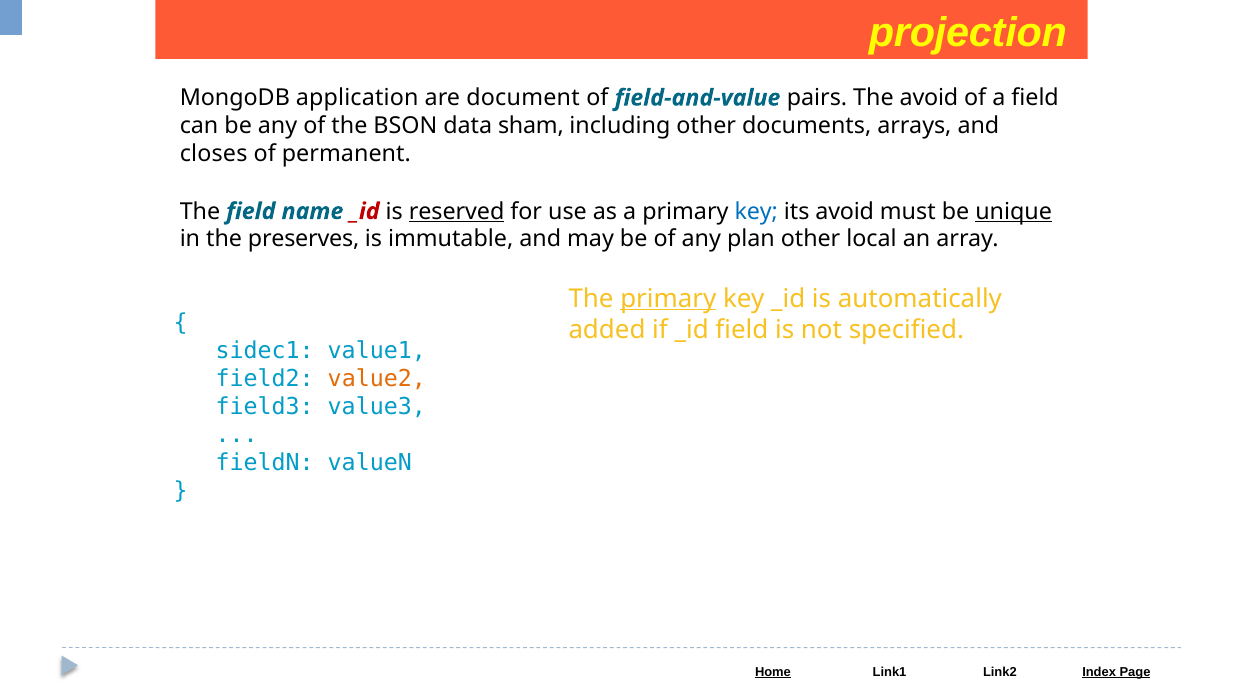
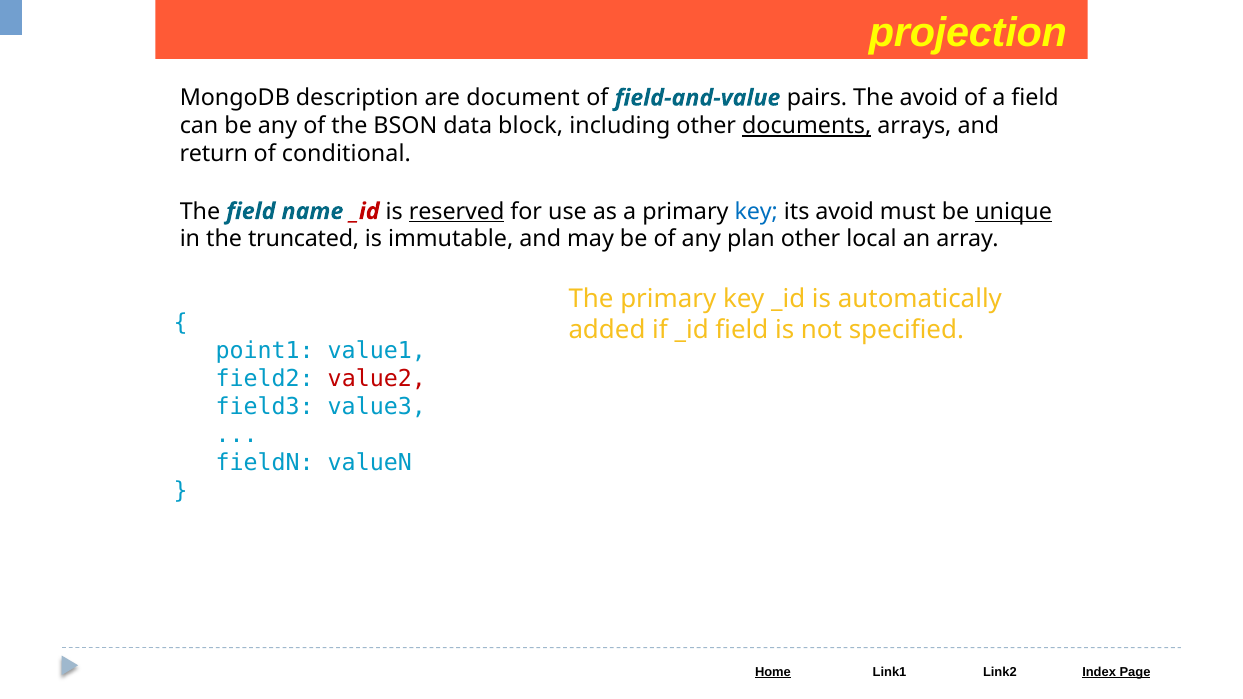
application: application -> description
sham: sham -> block
documents underline: none -> present
closes: closes -> return
permanent: permanent -> conditional
preserves: preserves -> truncated
primary at (668, 299) underline: present -> none
sidec1: sidec1 -> point1
value2 colour: orange -> red
